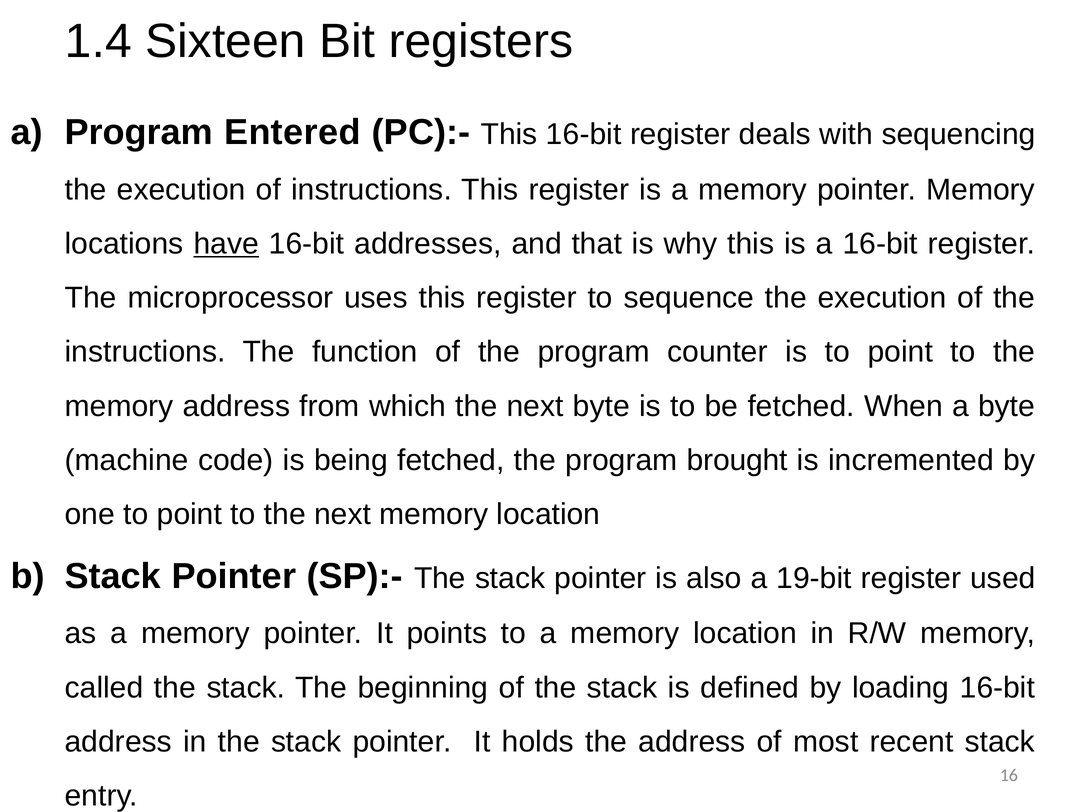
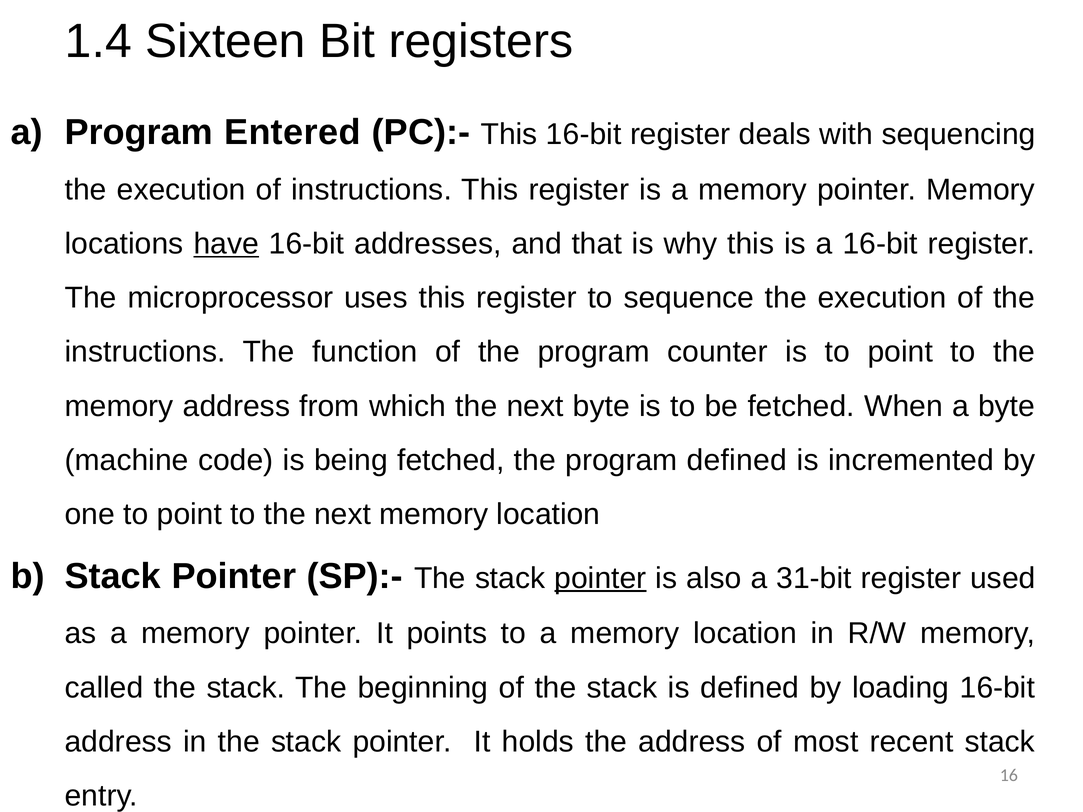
program brought: brought -> defined
pointer at (600, 578) underline: none -> present
19-bit: 19-bit -> 31-bit
